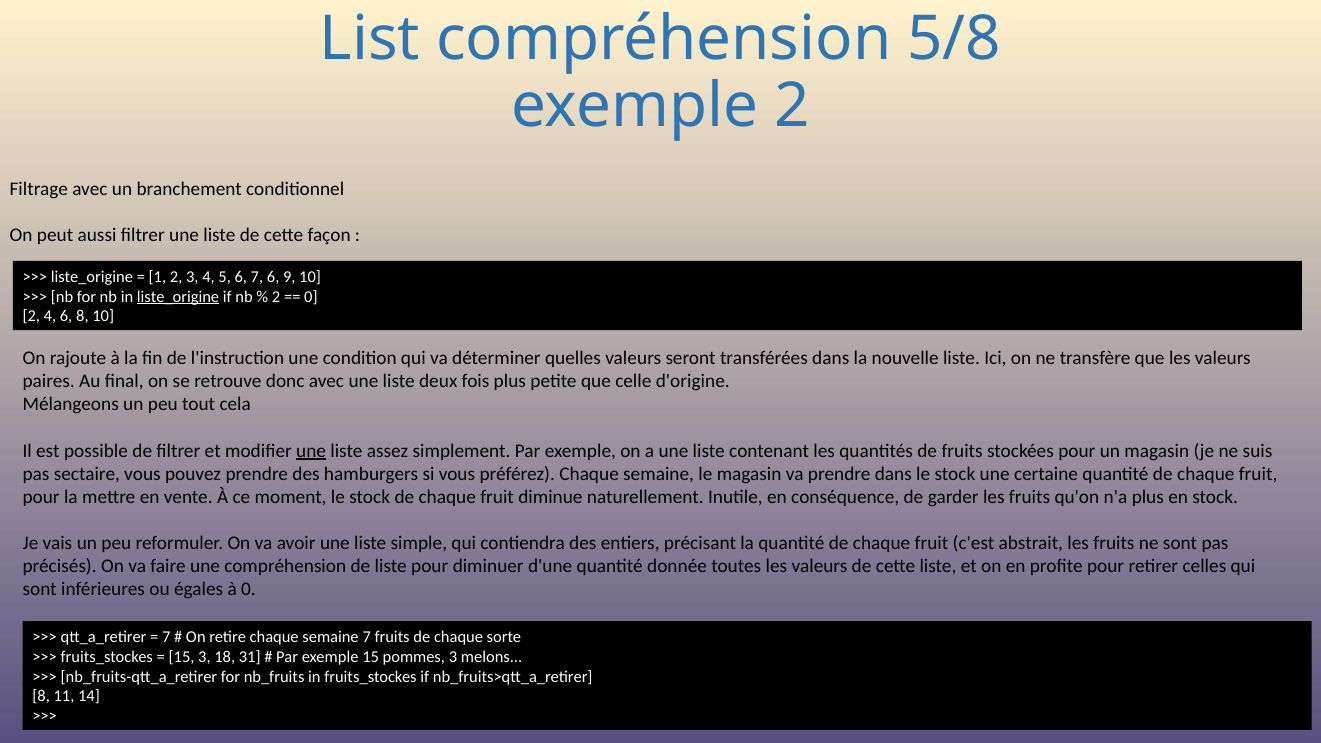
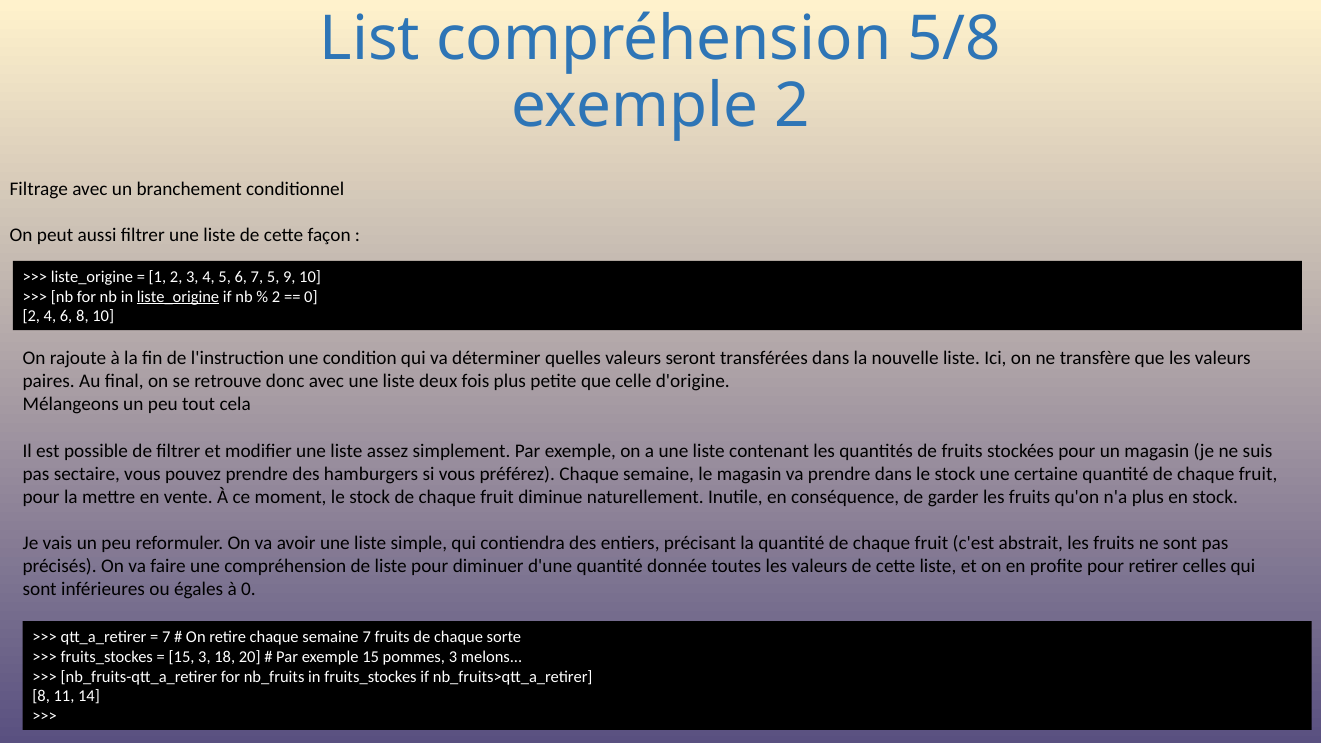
7 6: 6 -> 5
une at (311, 451) underline: present -> none
31: 31 -> 20
